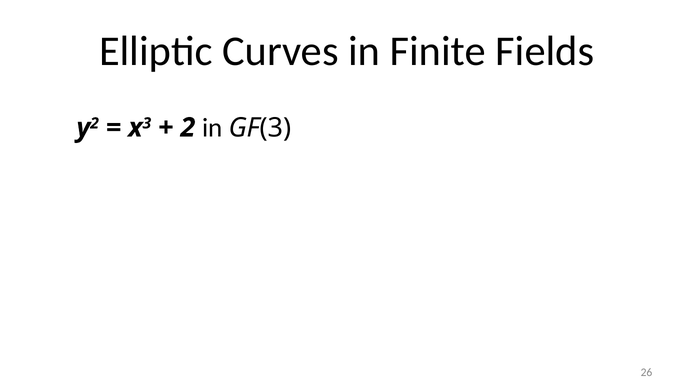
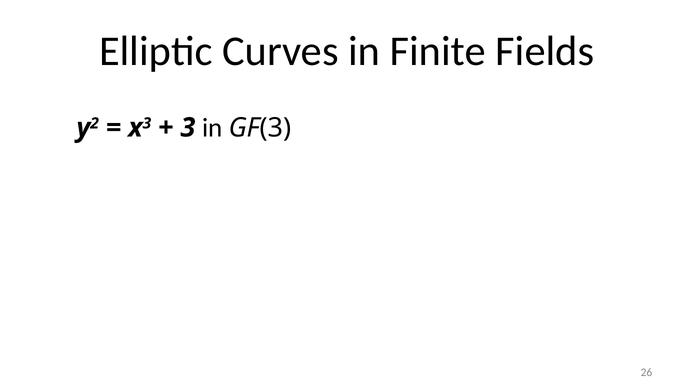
2 at (188, 128): 2 -> 3
